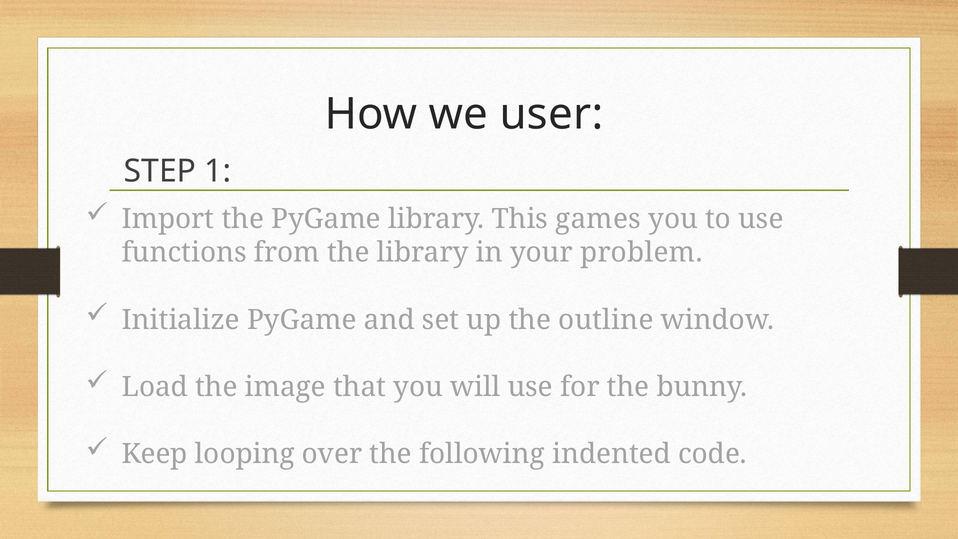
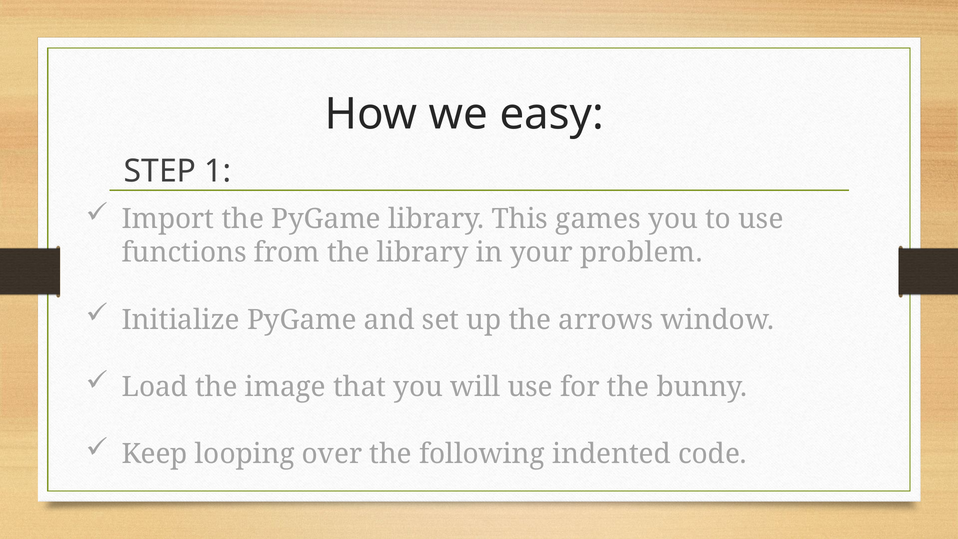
user: user -> easy
outline: outline -> arrows
